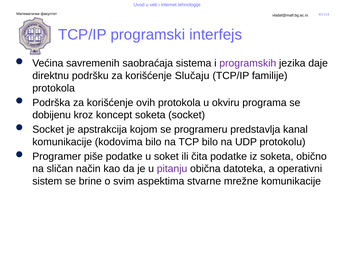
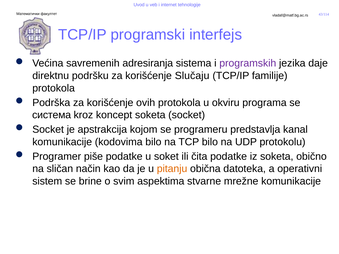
saobraćaja: saobraćaja -> adresiranja
dobijenu: dobijenu -> система
pitanju colour: purple -> orange
